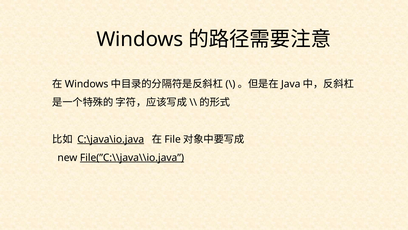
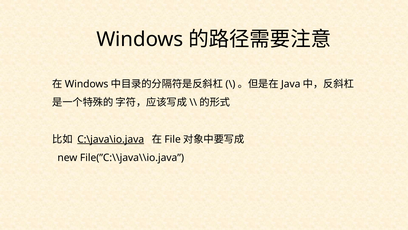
File(”C:\\java\\io.java underline: present -> none
